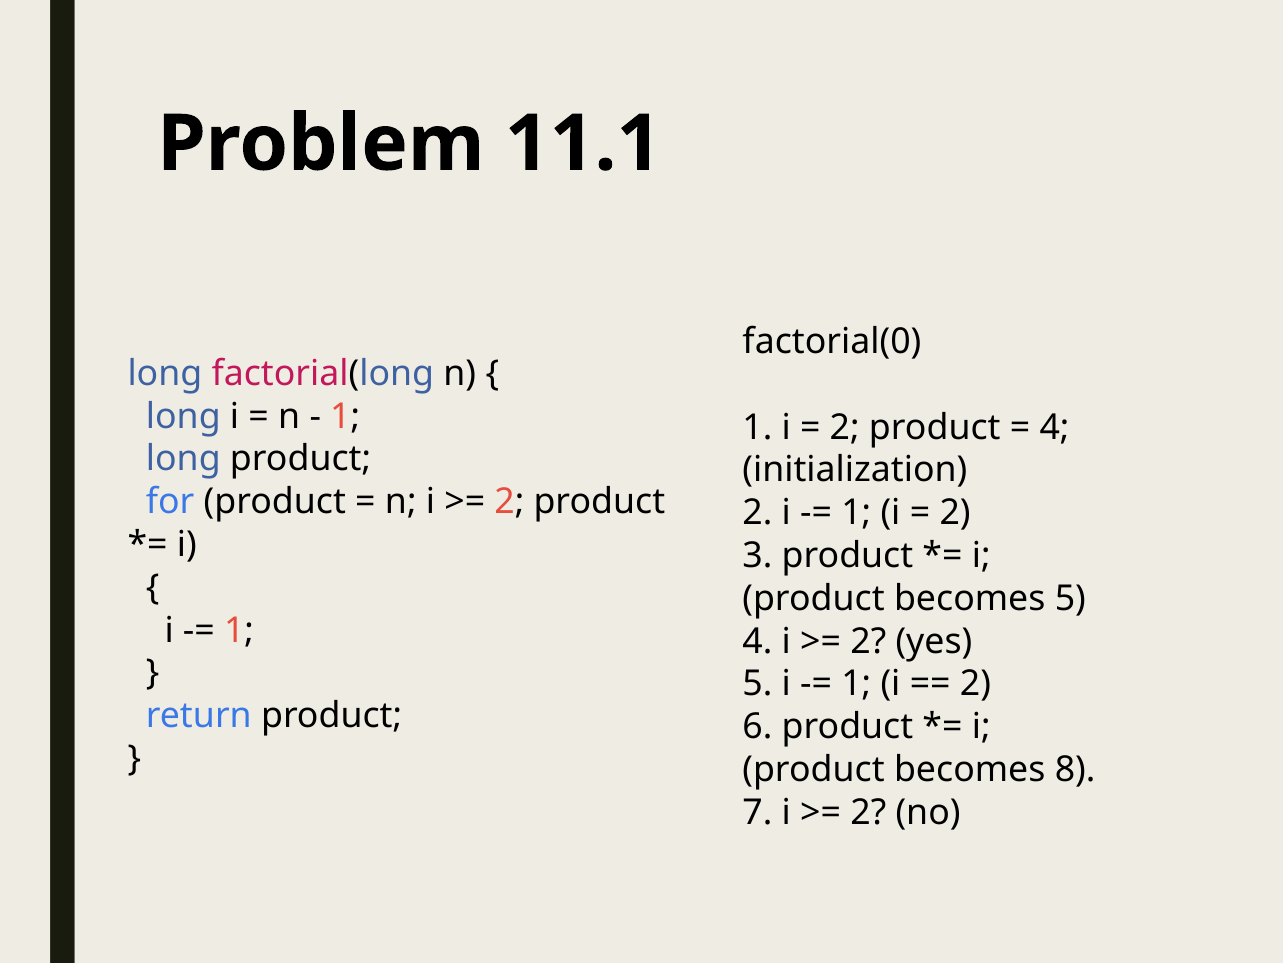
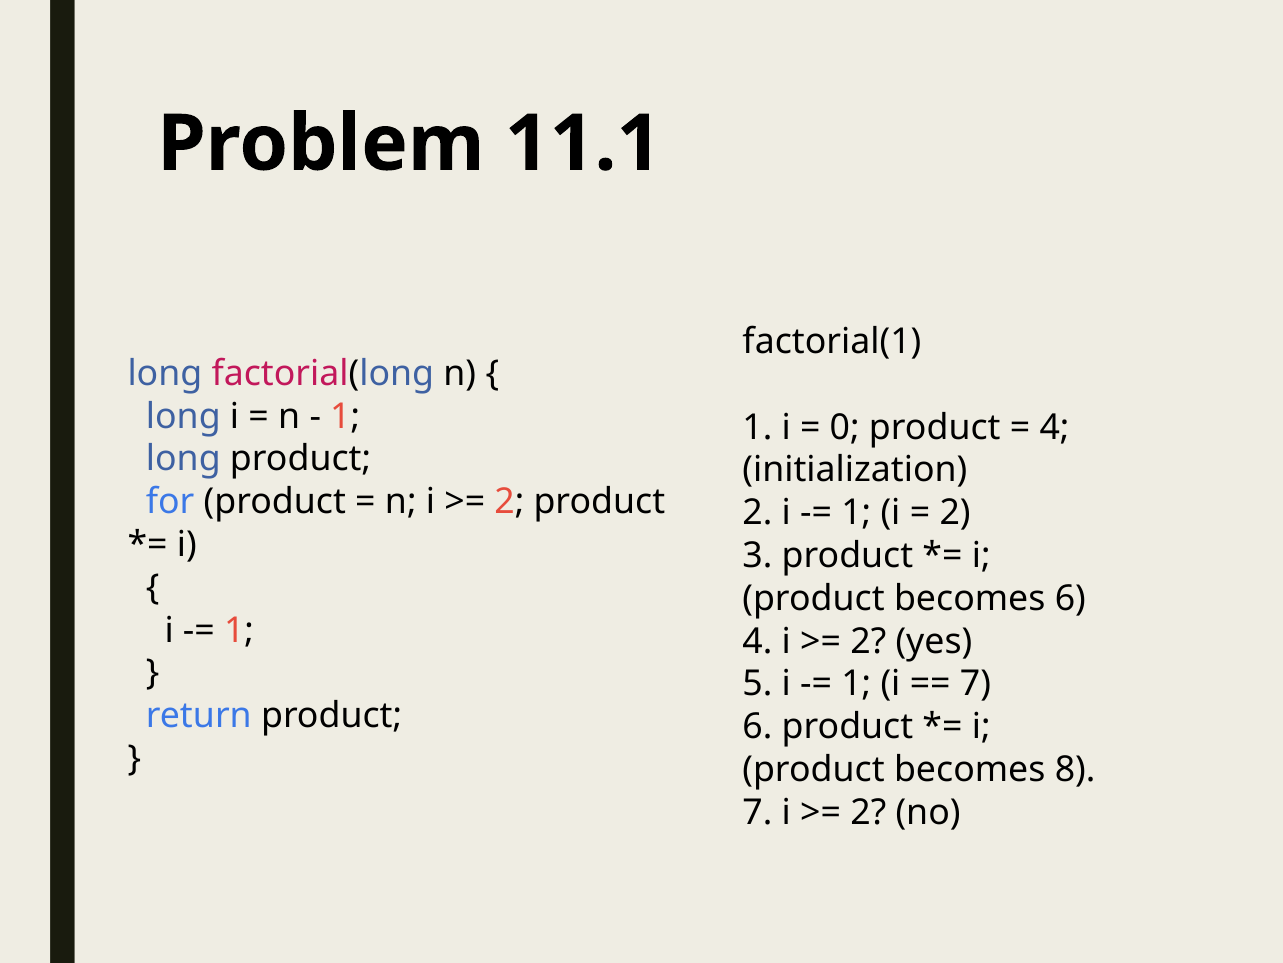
factorial(0: factorial(0 -> factorial(1
2 at (845, 427): 2 -> 0
becomes 5: 5 -> 6
2 at (975, 684): 2 -> 7
